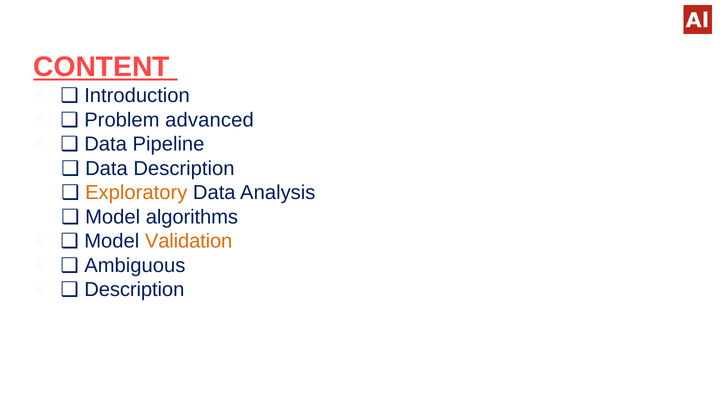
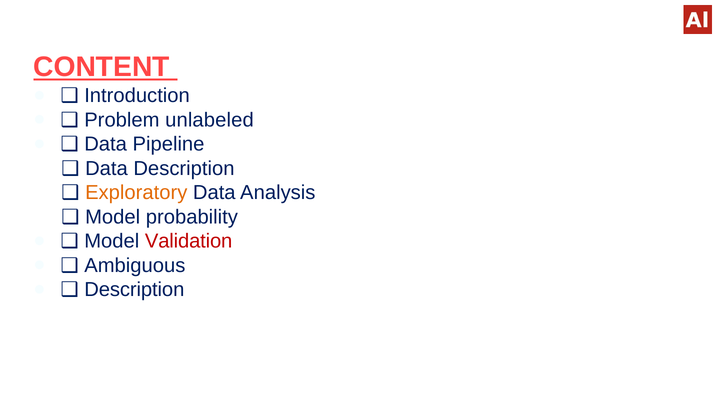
advanced: advanced -> unlabeled
algorithms: algorithms -> probability
Validation colour: orange -> red
